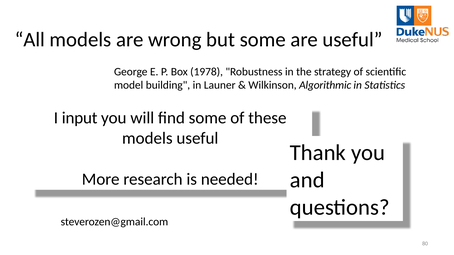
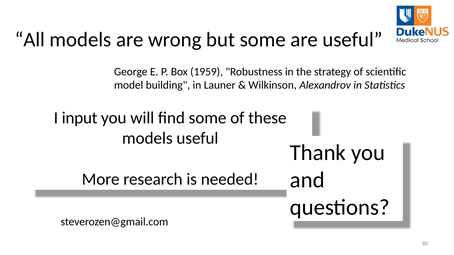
1978: 1978 -> 1959
Algorithmic: Algorithmic -> Alexandrov
